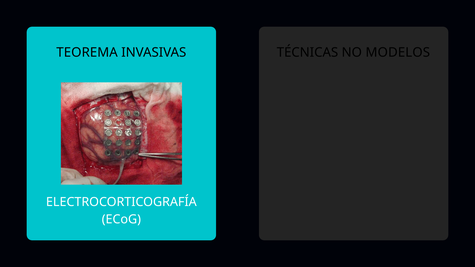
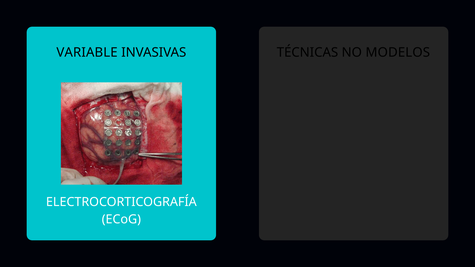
TEOREMA: TEOREMA -> VARIABLE
